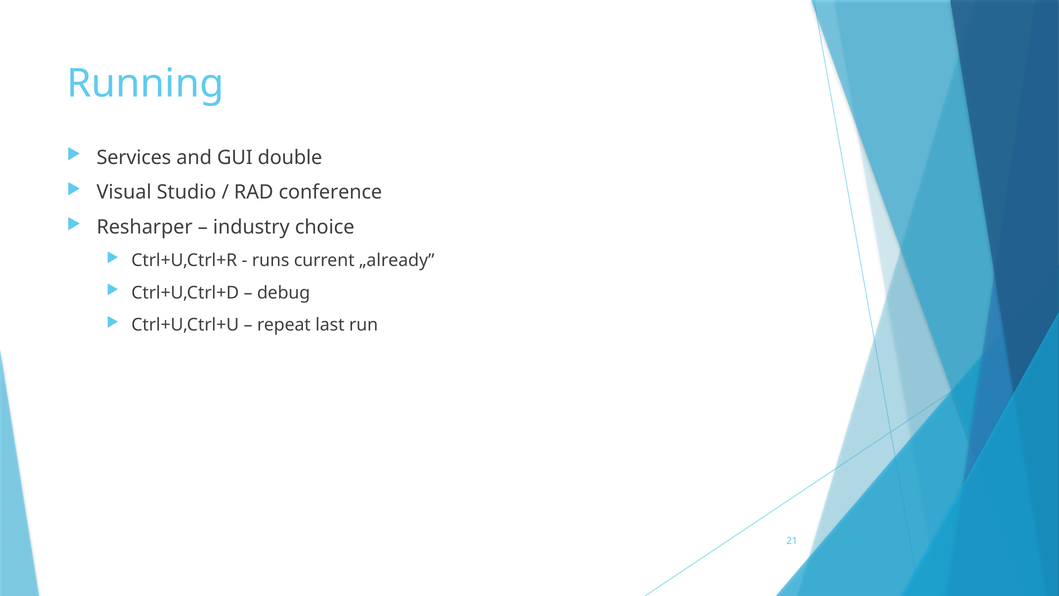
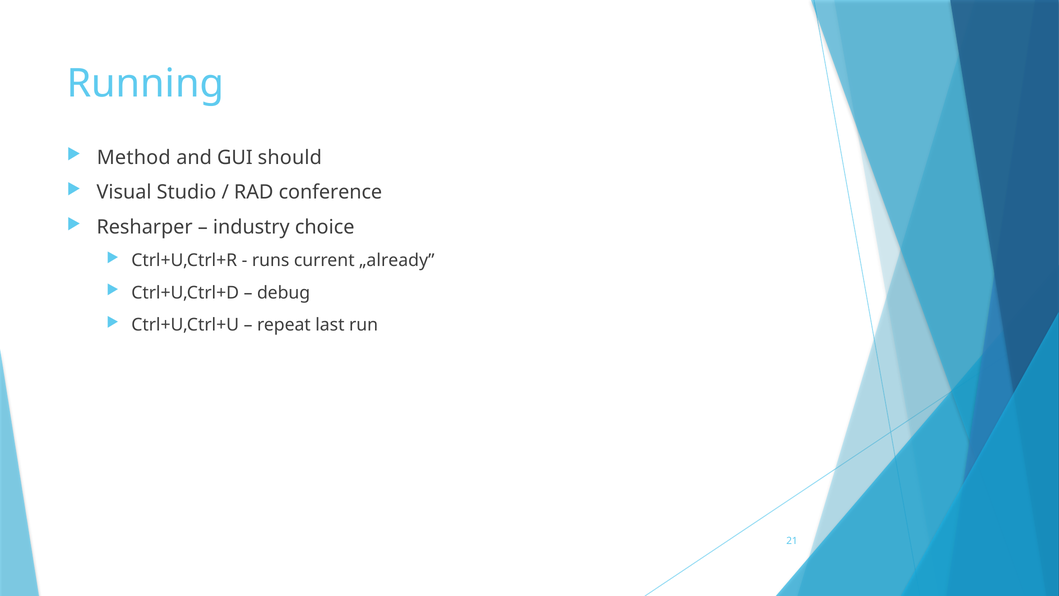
Services: Services -> Method
double: double -> should
